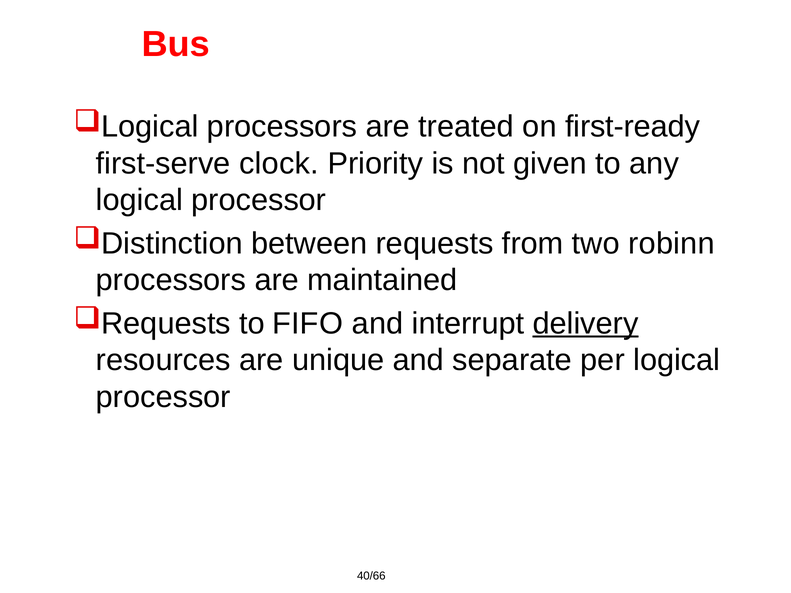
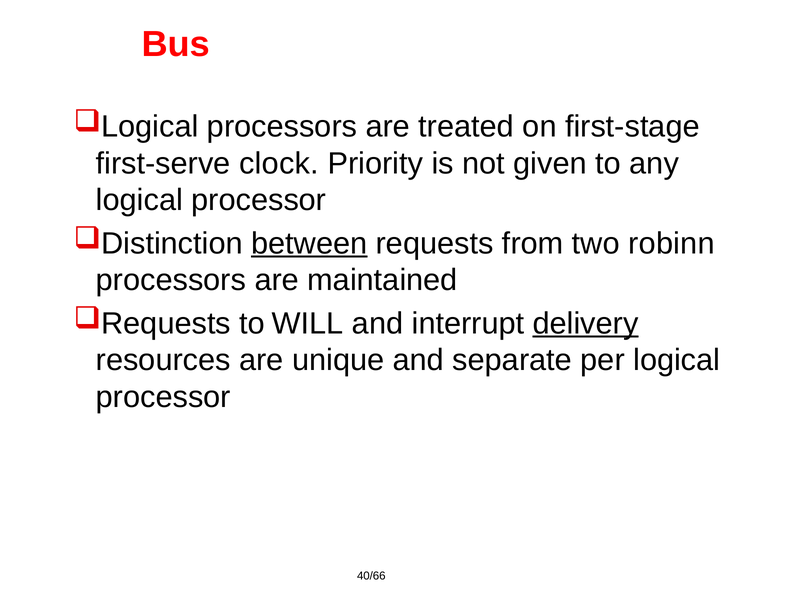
first-ready: first-ready -> first-stage
between underline: none -> present
FIFO: FIFO -> WILL
